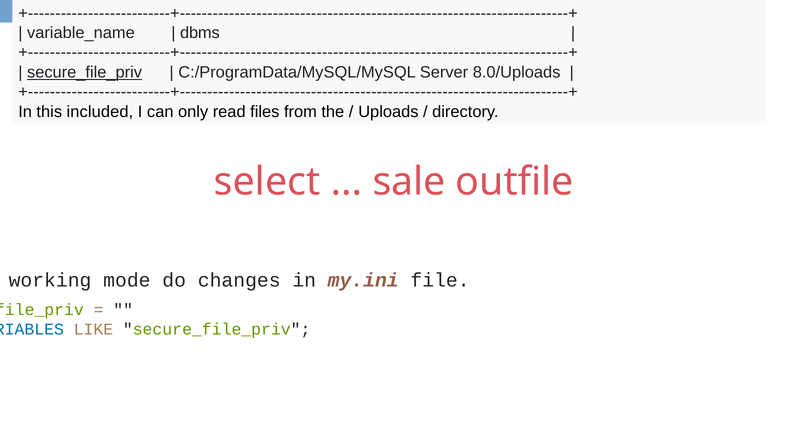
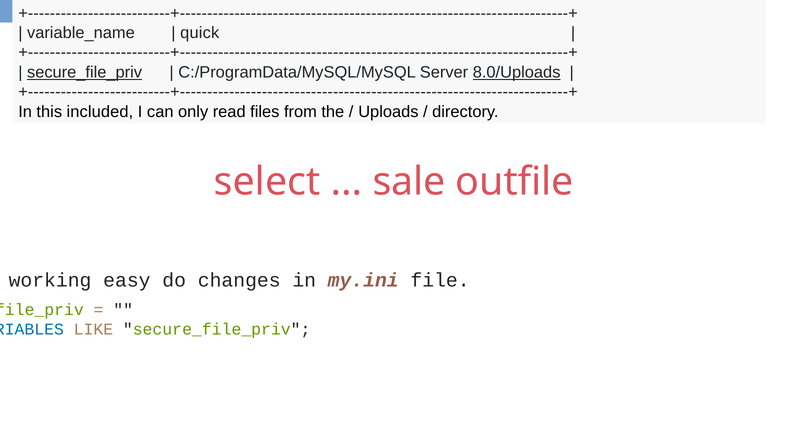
dbms: dbms -> quick
8.0/Uploads underline: none -> present
mode: mode -> easy
